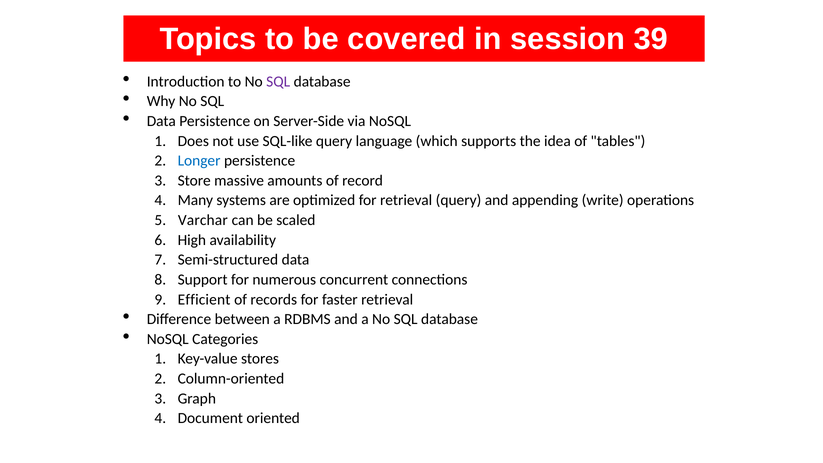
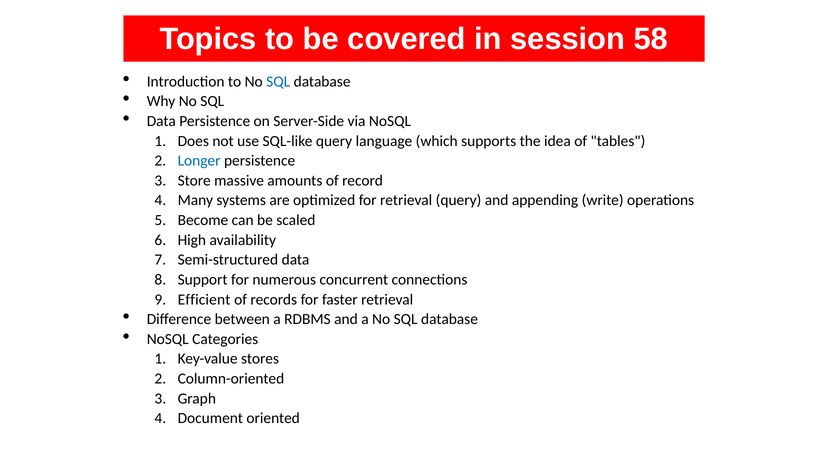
39: 39 -> 58
SQL at (278, 82) colour: purple -> blue
Varchar: Varchar -> Become
